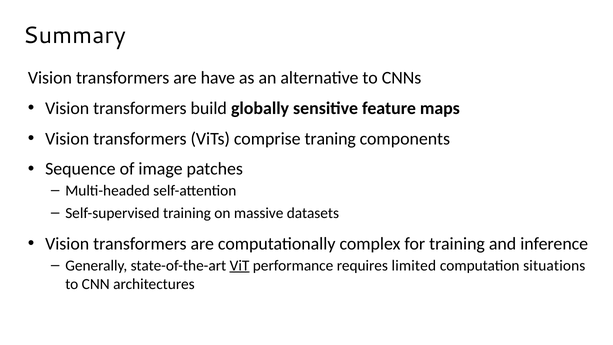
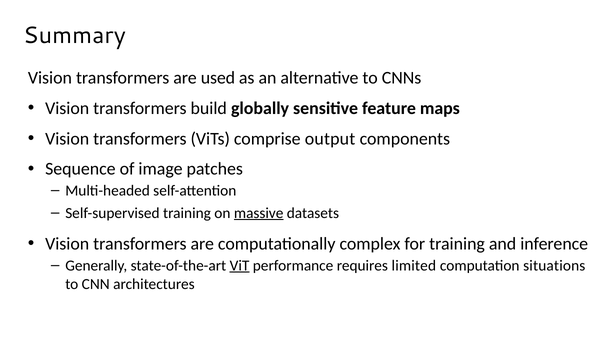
have: have -> used
traning: traning -> output
massive underline: none -> present
